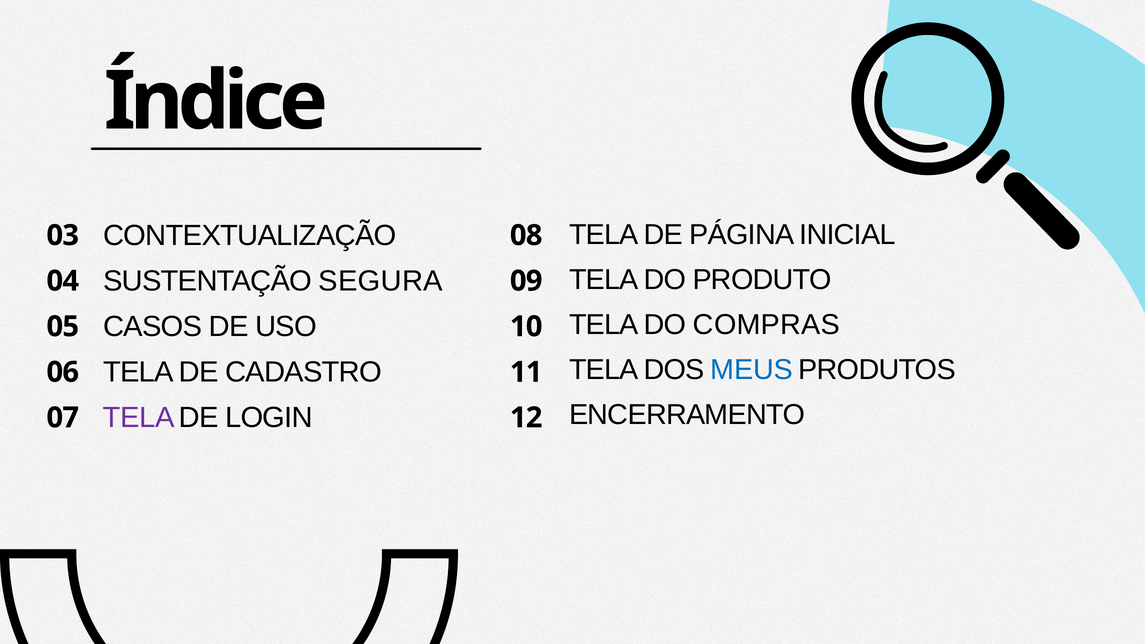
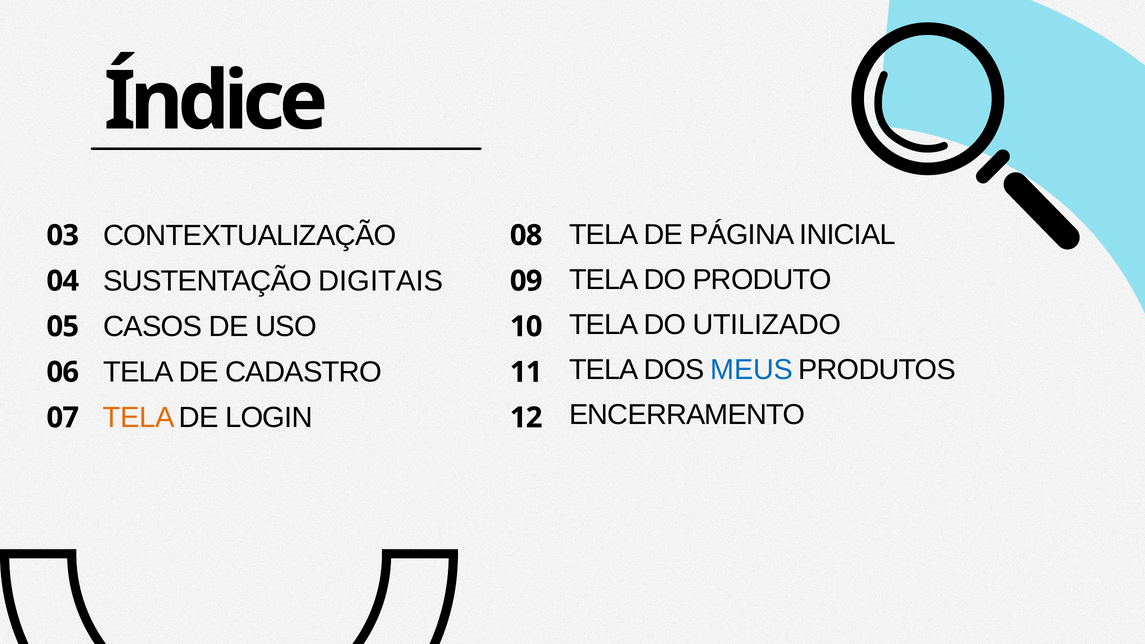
SEGURA: SEGURA -> DIGITAIS
COMPRAS: COMPRAS -> UTILIZADO
TELA at (139, 418) colour: purple -> orange
